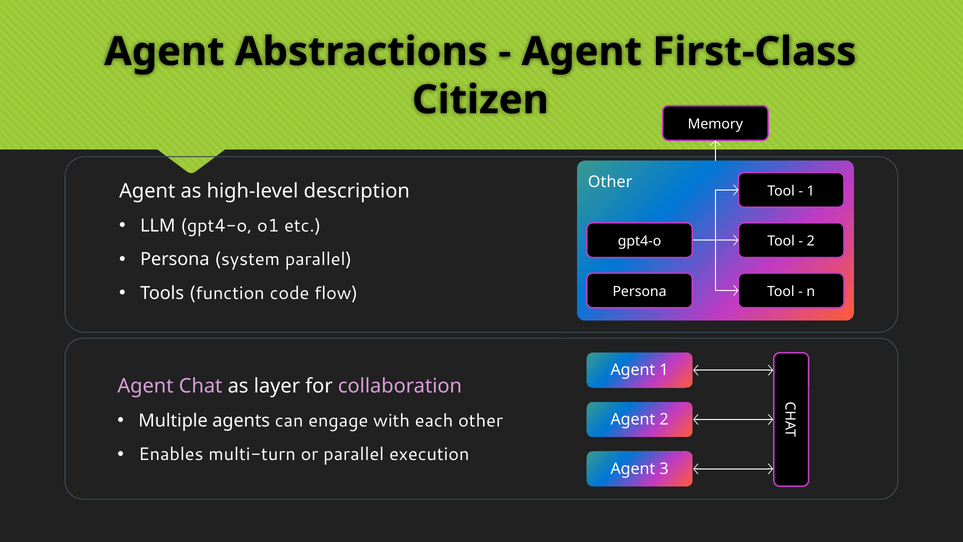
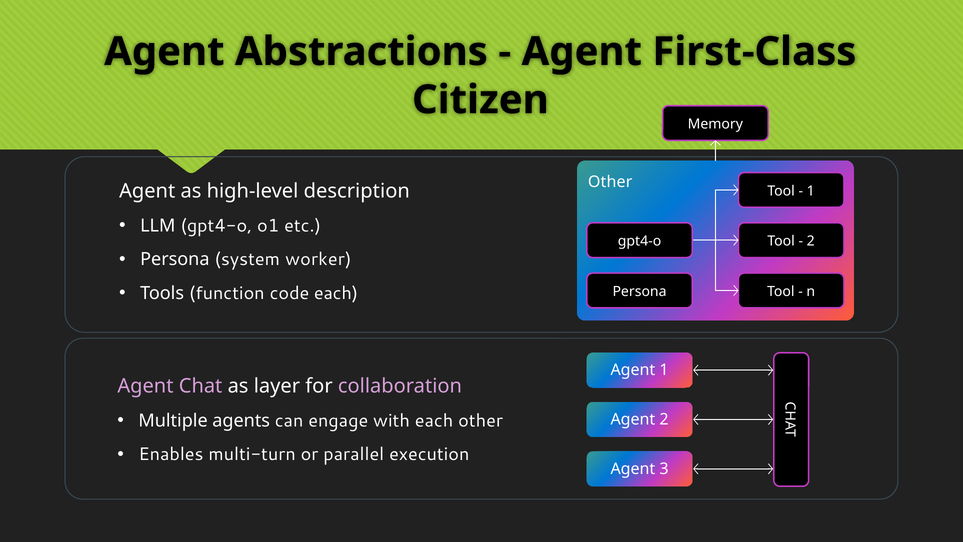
system parallel: parallel -> worker
code flow: flow -> each
